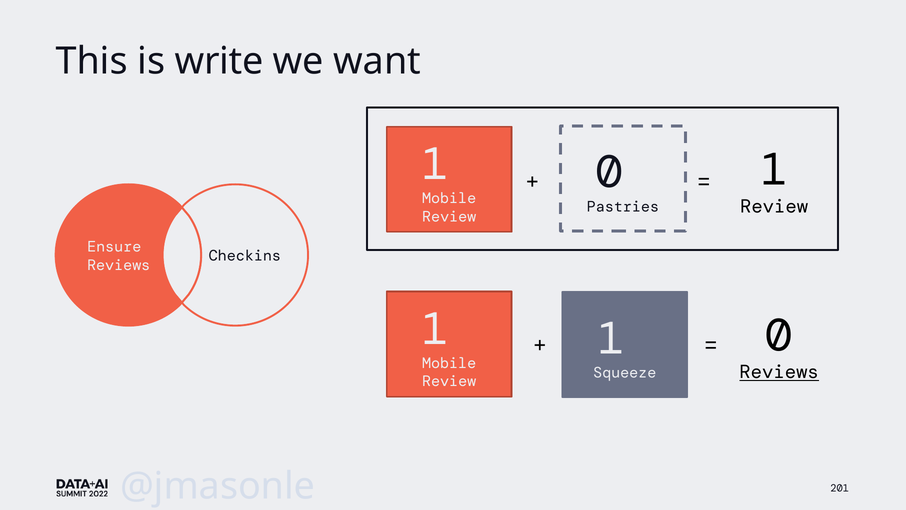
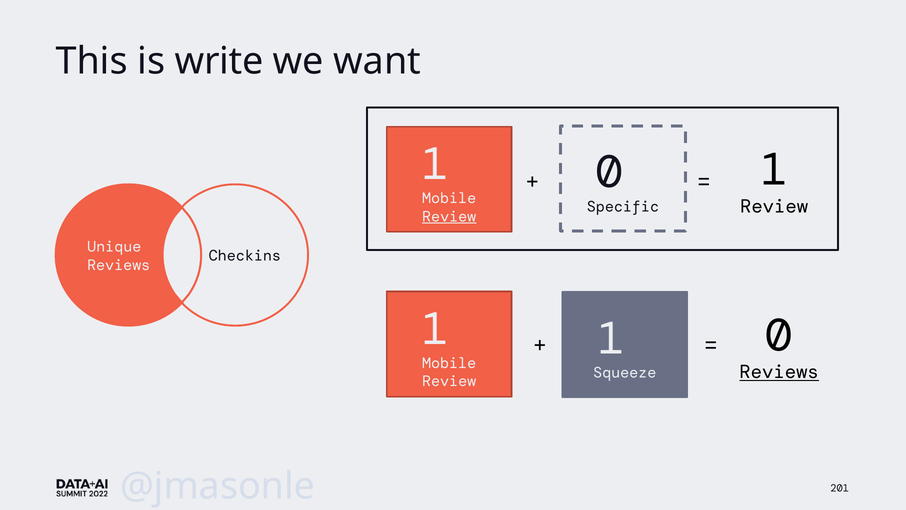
Pastries: Pastries -> Specific
Review at (449, 216) underline: none -> present
Ensure: Ensure -> Unique
